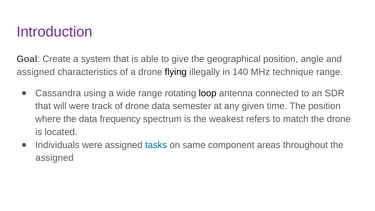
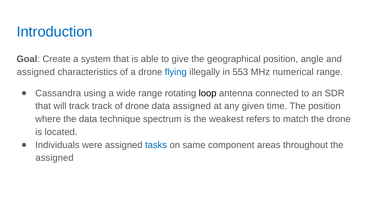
Introduction colour: purple -> blue
flying colour: black -> blue
140: 140 -> 553
technique: technique -> numerical
will were: were -> track
data semester: semester -> assigned
frequency: frequency -> technique
